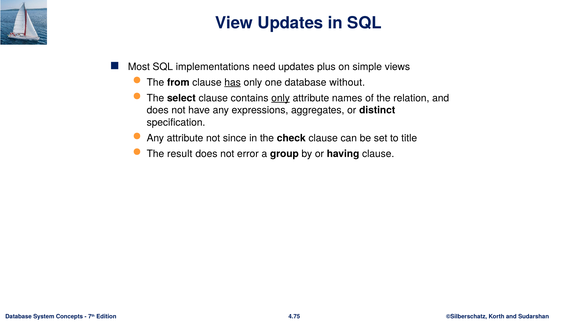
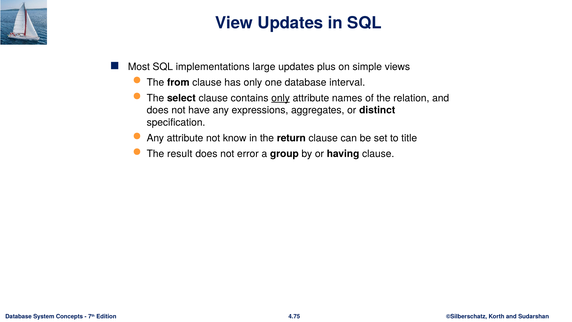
need: need -> large
has underline: present -> none
without: without -> interval
since: since -> know
check: check -> return
